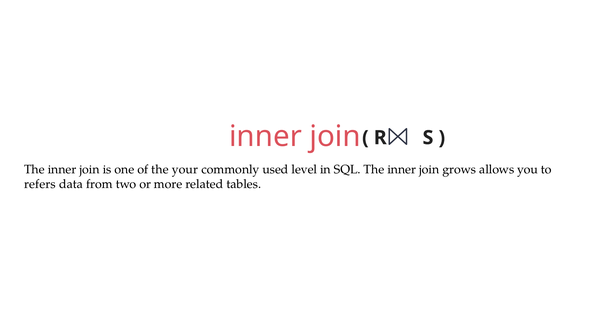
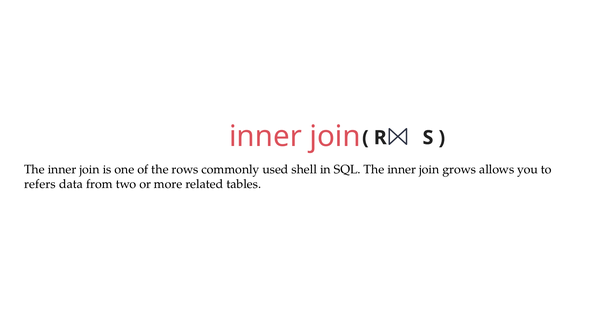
your: your -> rows
level: level -> shell
